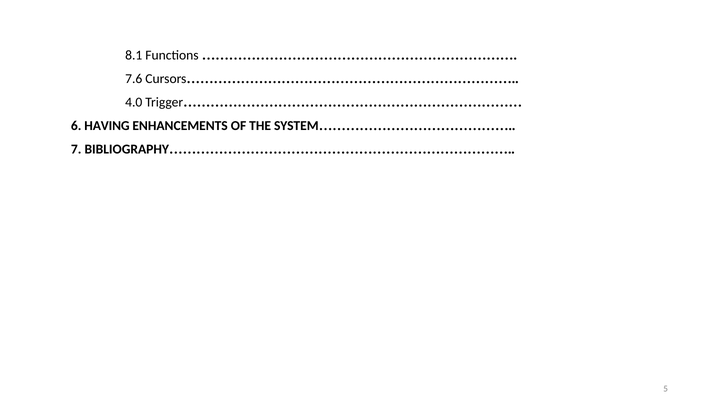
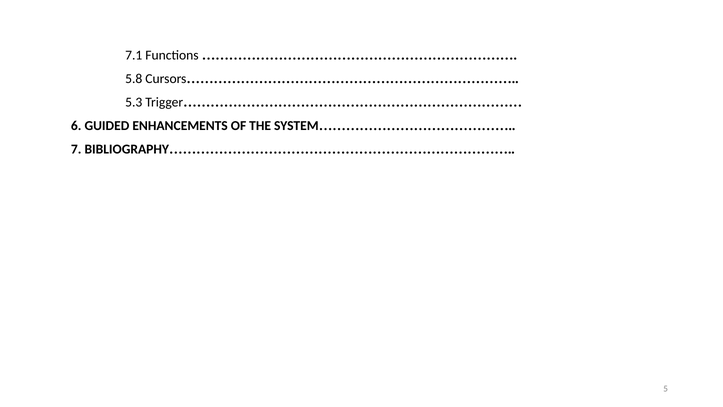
8.1: 8.1 -> 7.1
7.6: 7.6 -> 5.8
4.0: 4.0 -> 5.3
HAVING: HAVING -> GUIDED
